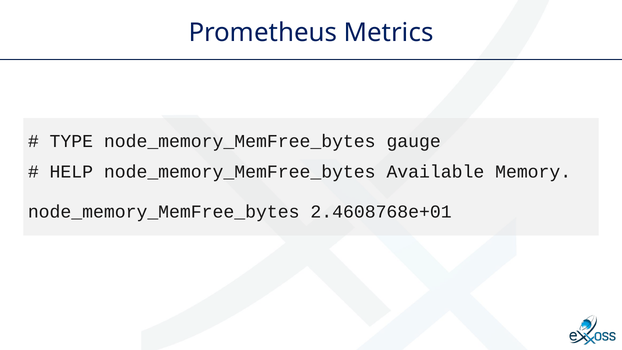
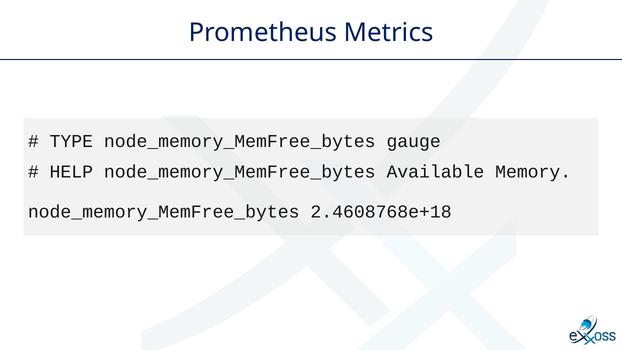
2.4608768e+01: 2.4608768e+01 -> 2.4608768e+18
